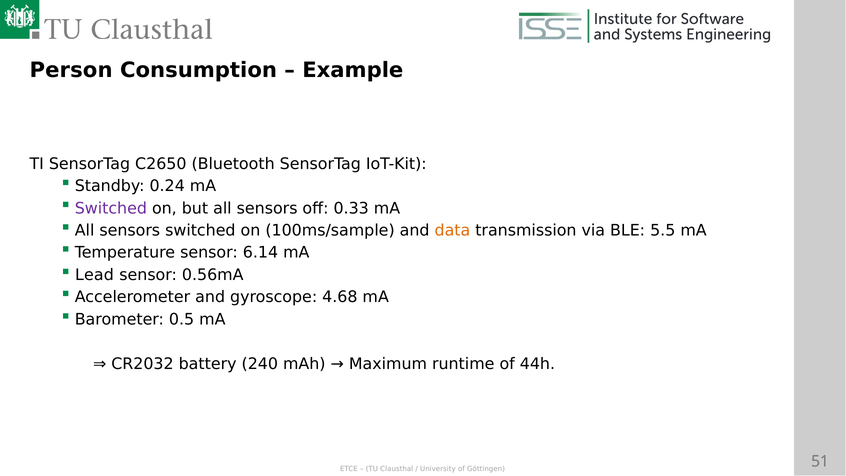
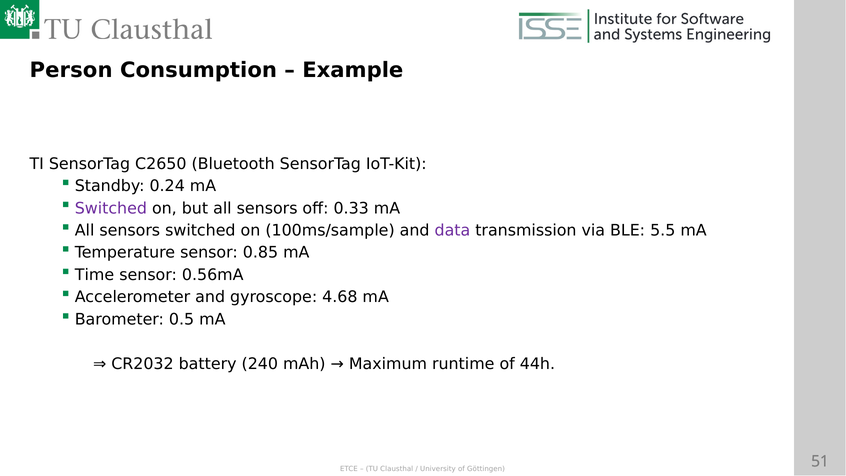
data colour: orange -> purple
6.14: 6.14 -> 0.85
Lead: Lead -> Time
